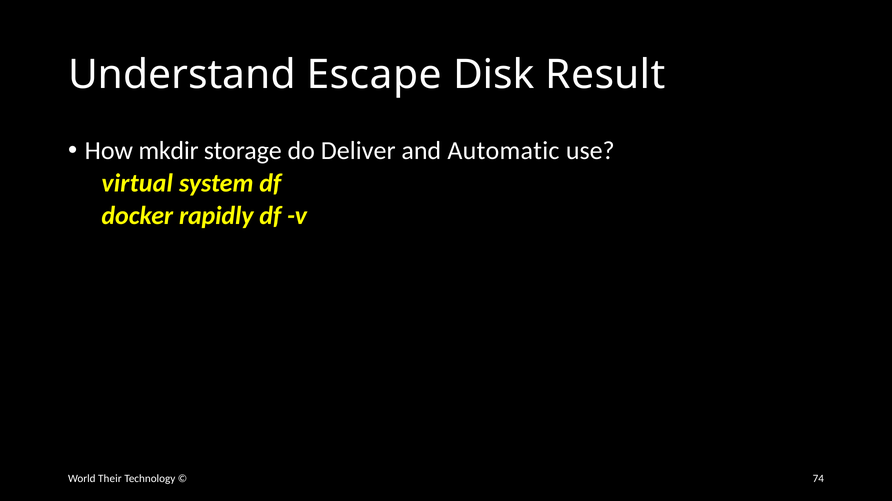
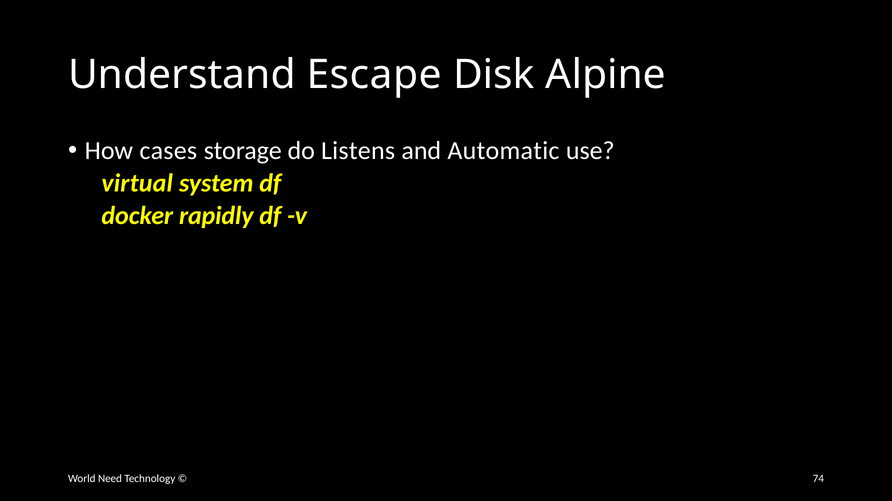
Result: Result -> Alpine
mkdir: mkdir -> cases
Deliver: Deliver -> Listens
Their: Their -> Need
